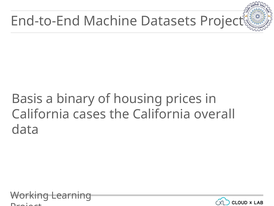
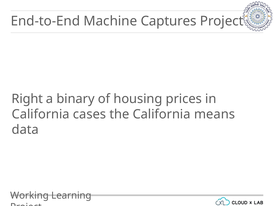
Datasets: Datasets -> Captures
Basis: Basis -> Right
overall: overall -> means
